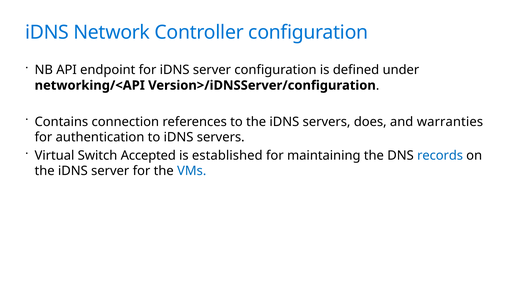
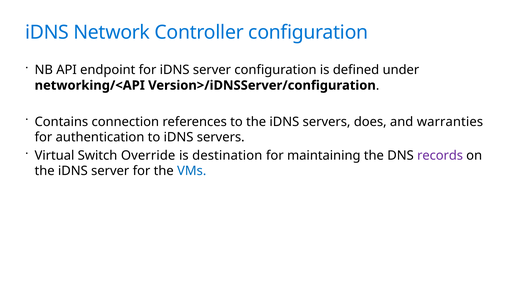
Accepted: Accepted -> Override
established: established -> destination
records colour: blue -> purple
